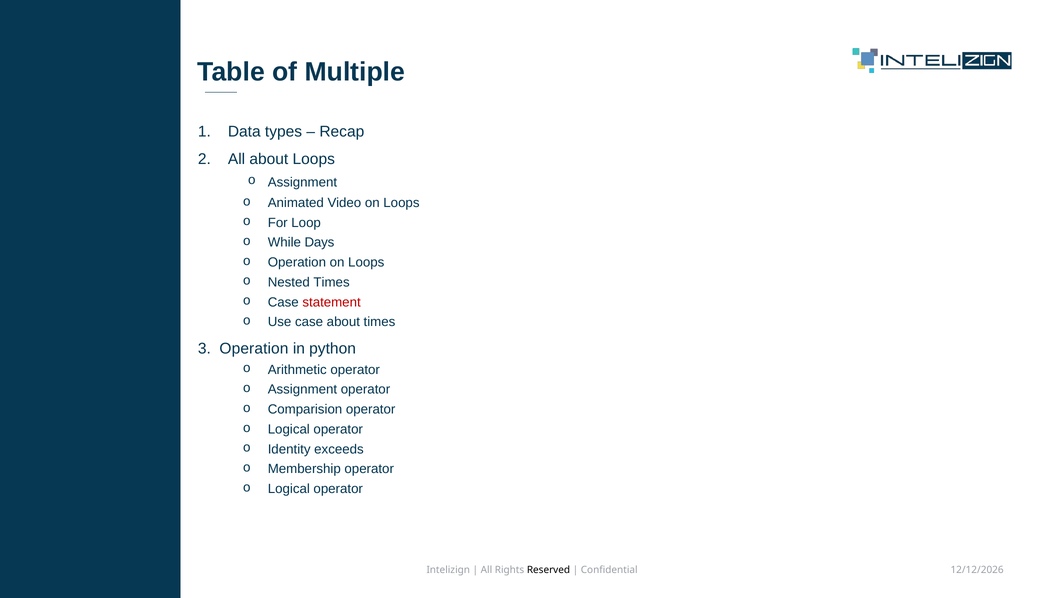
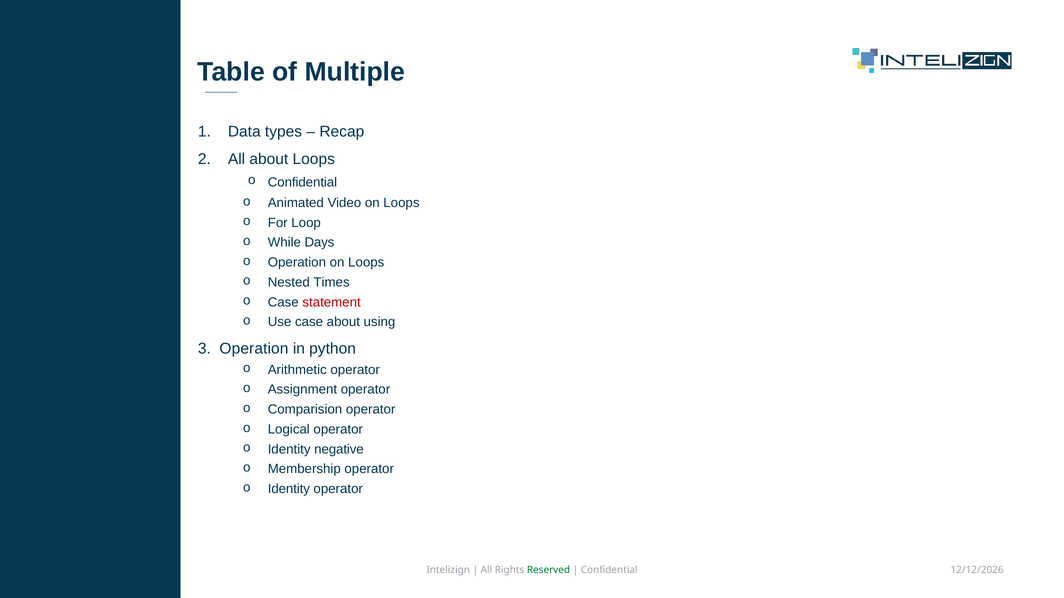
Assignment at (302, 183): Assignment -> Confidential
about times: times -> using
exceeds: exceeds -> negative
Logical at (289, 489): Logical -> Identity
Reserved colour: black -> green
